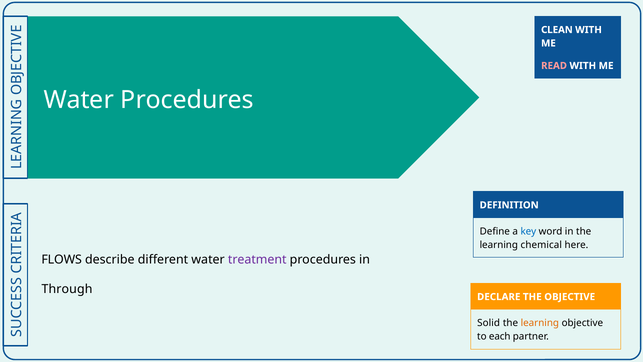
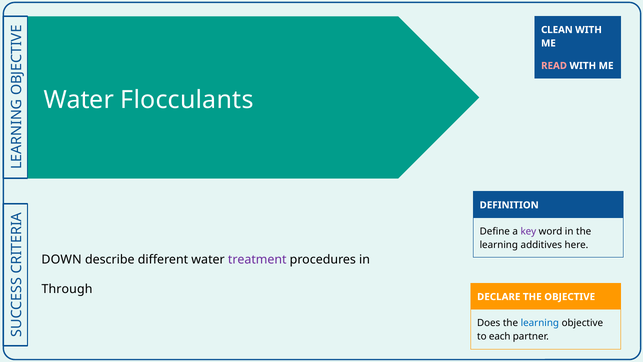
Water Procedures: Procedures -> Flocculants
key colour: blue -> purple
chemical: chemical -> additives
FLOWS: FLOWS -> DOWN
Solid: Solid -> Does
learning at (540, 323) colour: orange -> blue
